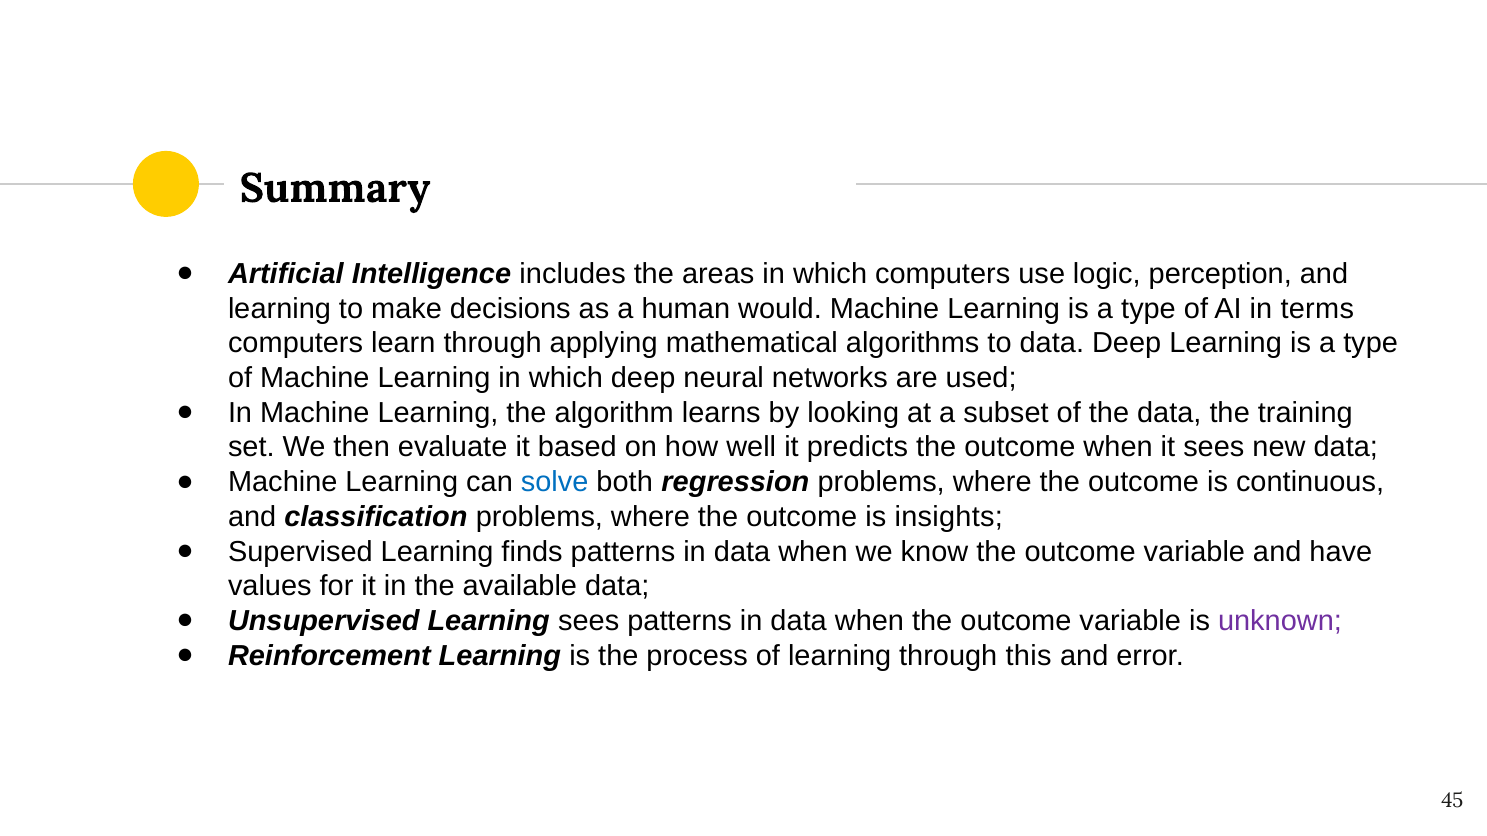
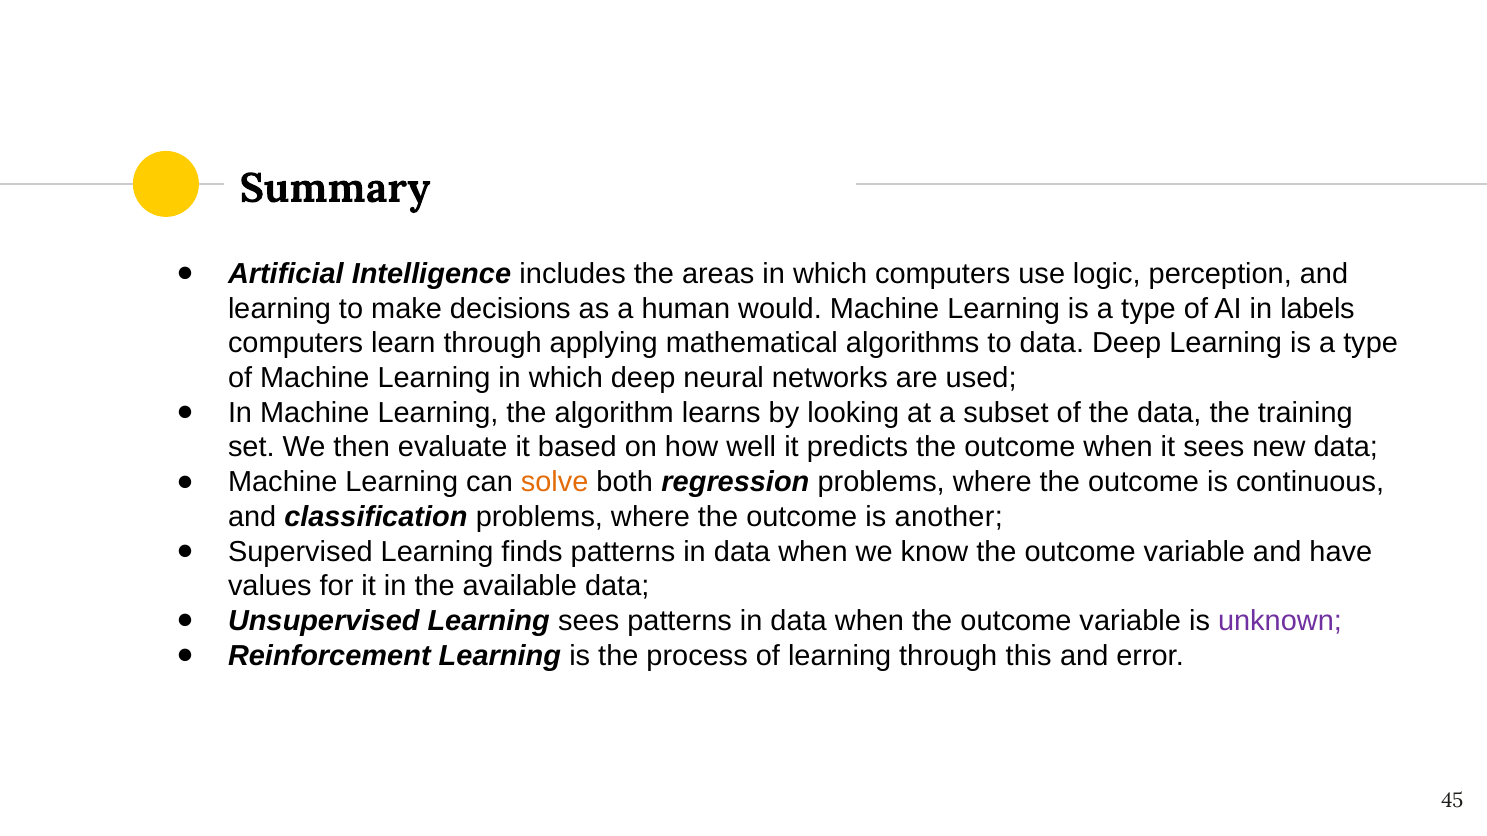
terms: terms -> labels
solve colour: blue -> orange
insights: insights -> another
